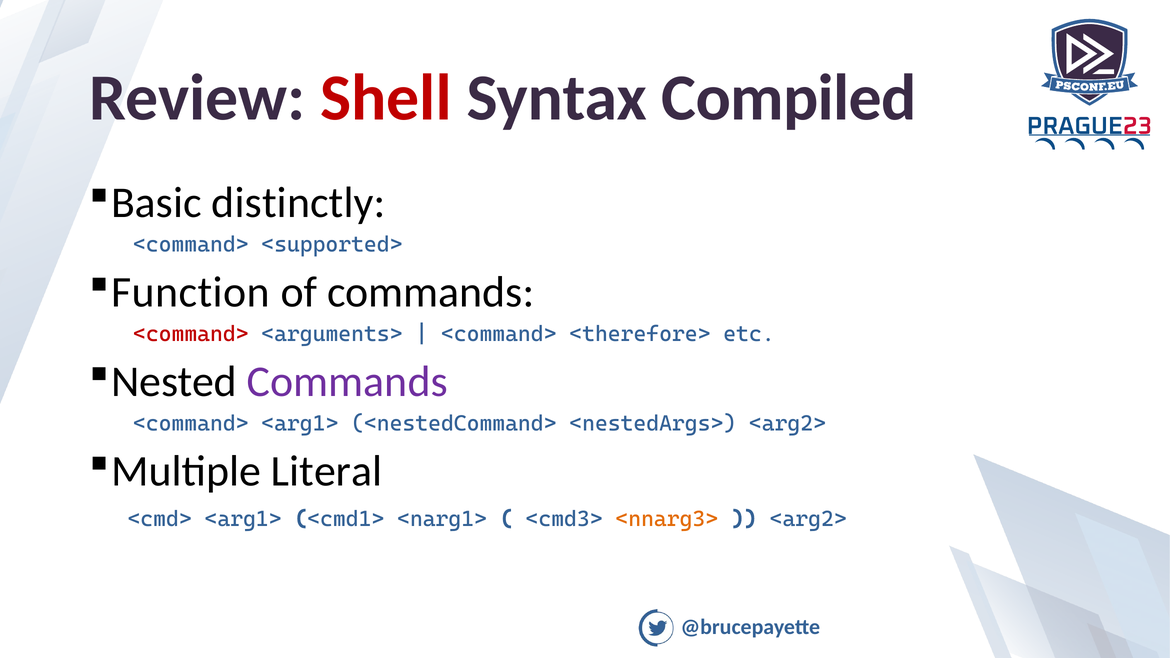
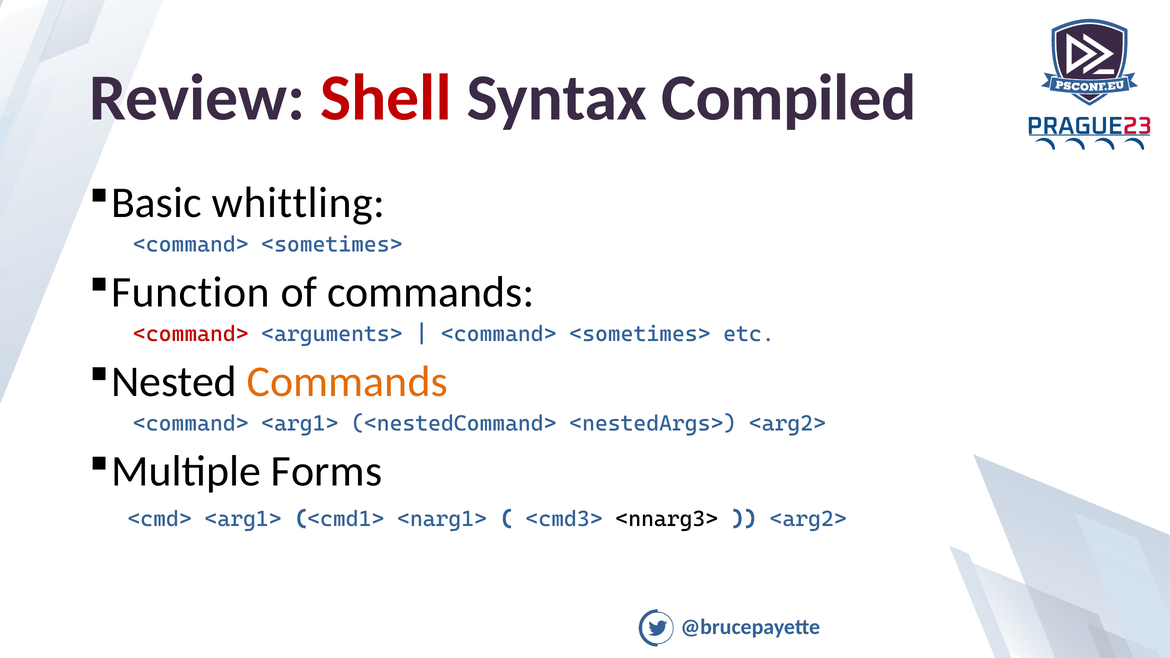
distinctly: distinctly -> whittling
<supported> at (332, 245): <supported> -> <sometimes>
<therefore> at (640, 334): <therefore> -> <sometimes>
Commands at (347, 382) colour: purple -> orange
Literal: Literal -> Forms
<nnarg3> colour: orange -> black
